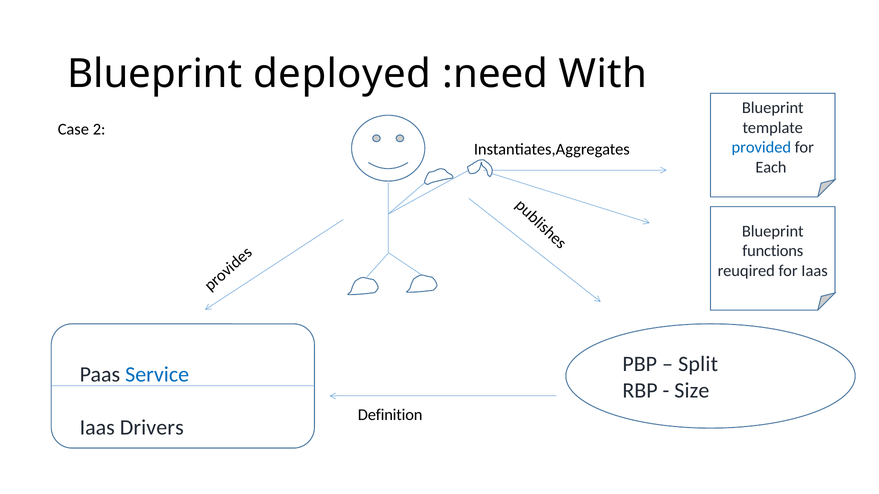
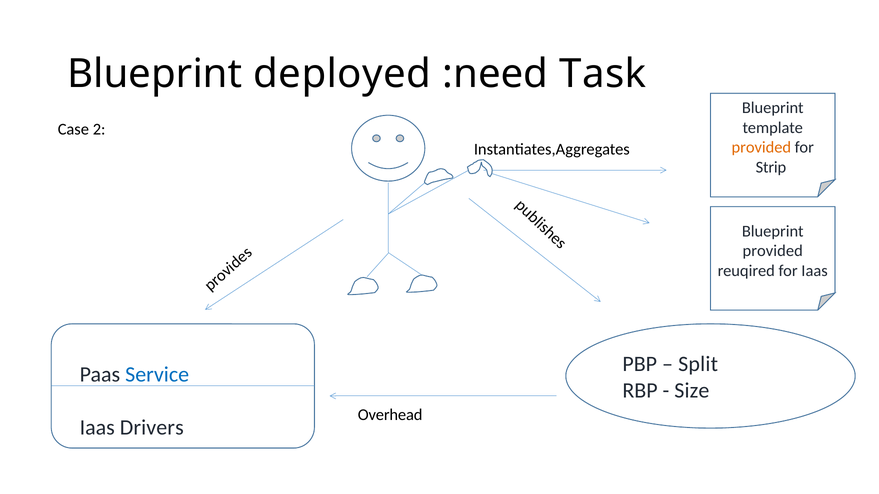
With: With -> Task
provided at (761, 148) colour: blue -> orange
Each: Each -> Strip
functions at (773, 251): functions -> provided
Definition: Definition -> Overhead
